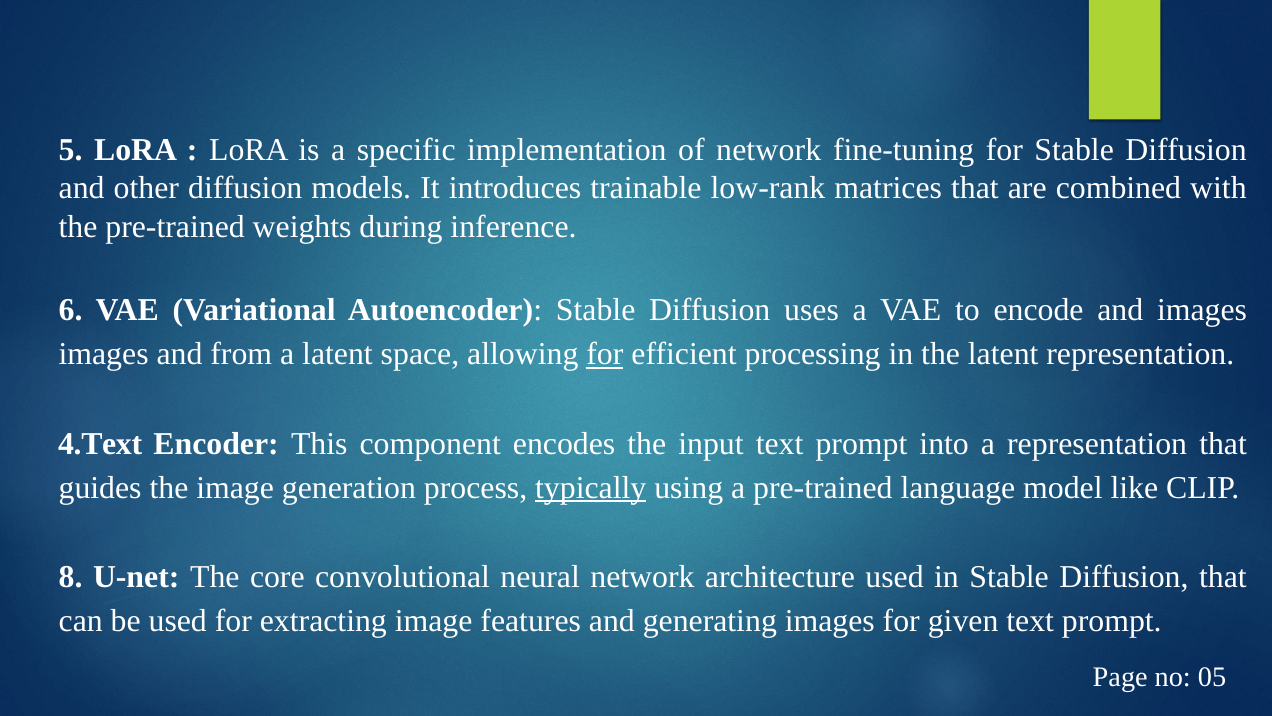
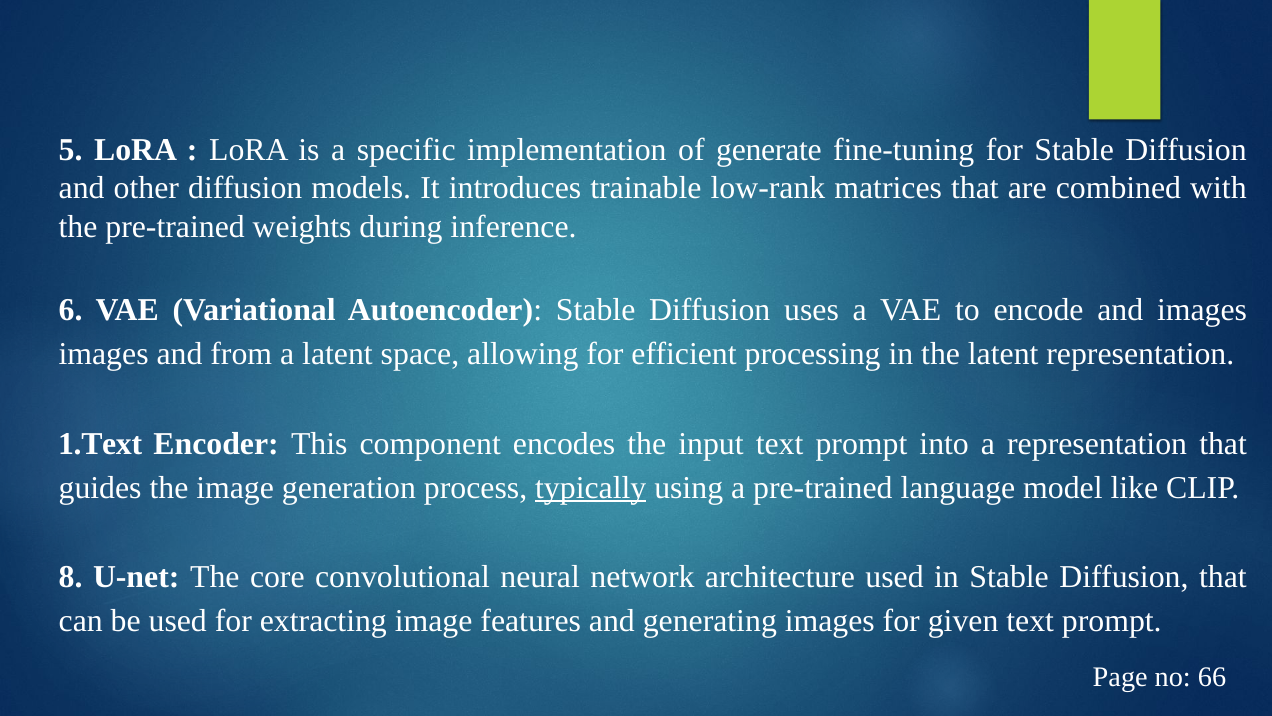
of network: network -> generate
for at (605, 354) underline: present -> none
4.Text: 4.Text -> 1.Text
05: 05 -> 66
